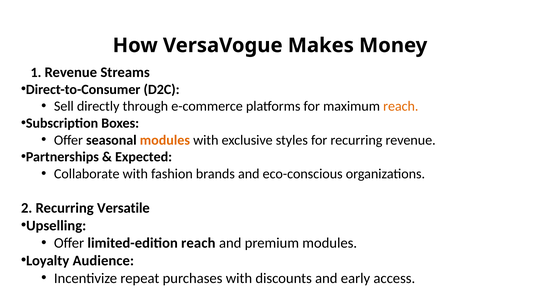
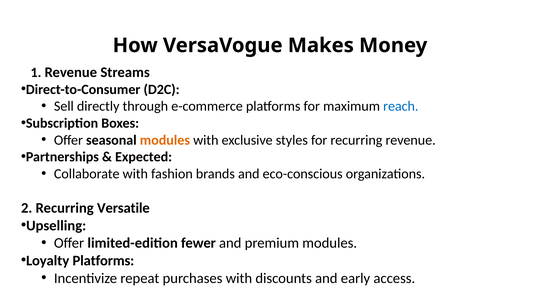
reach at (401, 106) colour: orange -> blue
limited-edition reach: reach -> fewer
Loyalty Audience: Audience -> Platforms
